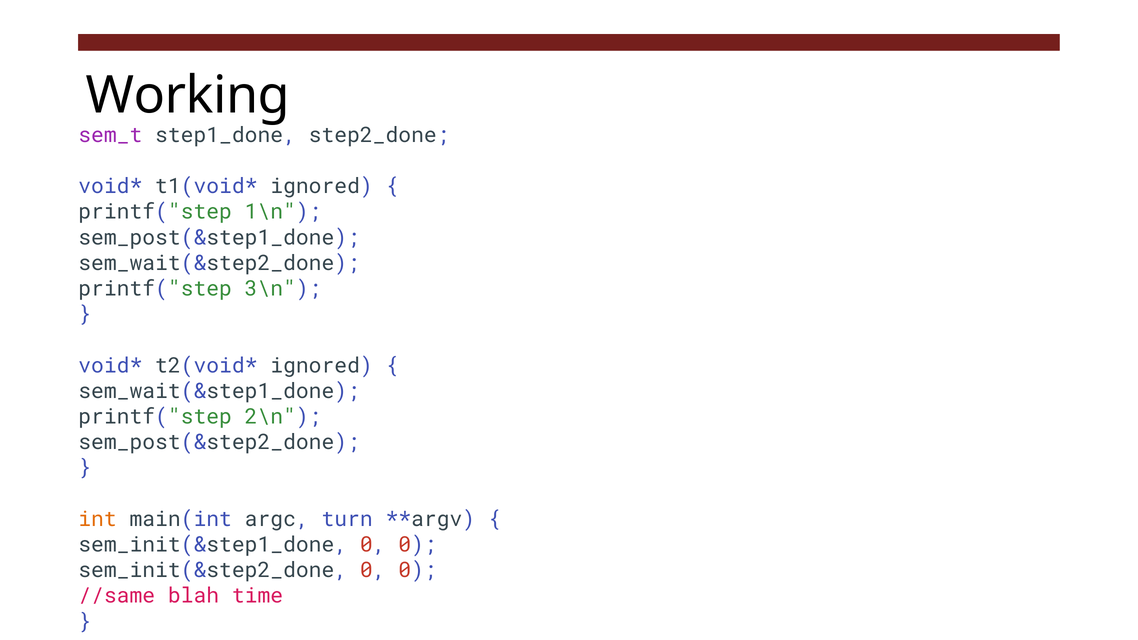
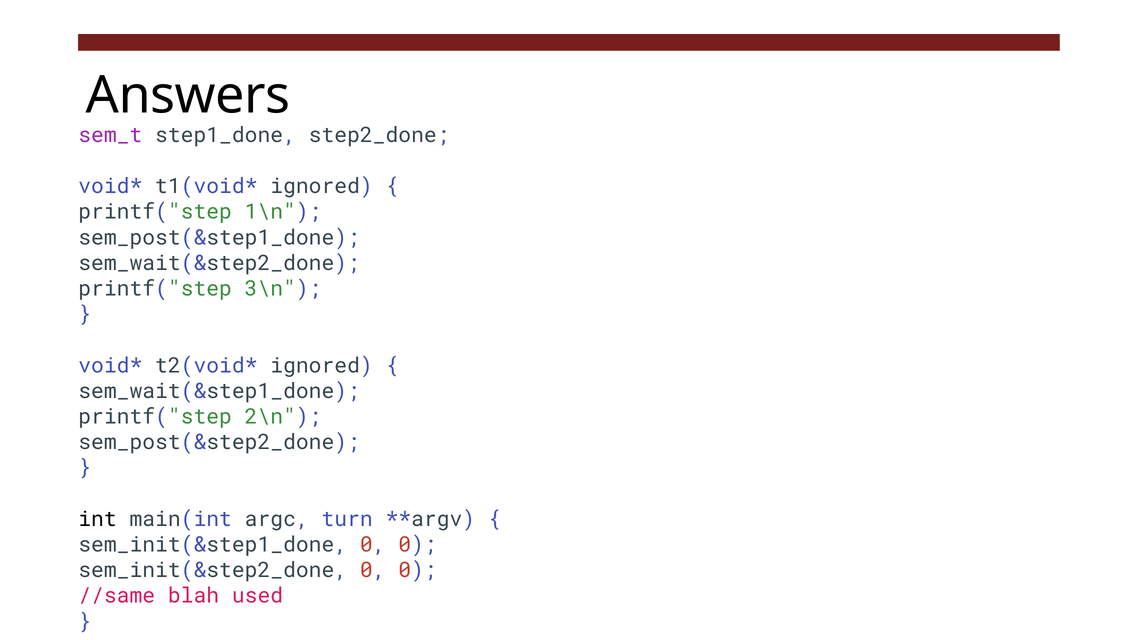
Working: Working -> Answers
int colour: orange -> black
time: time -> used
